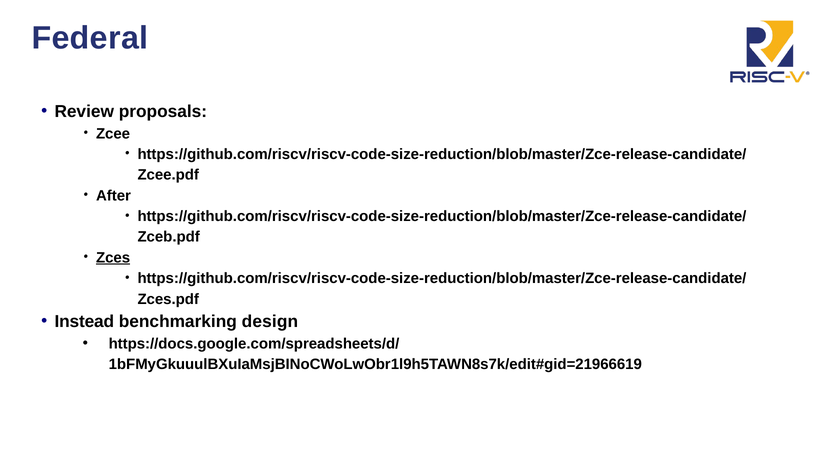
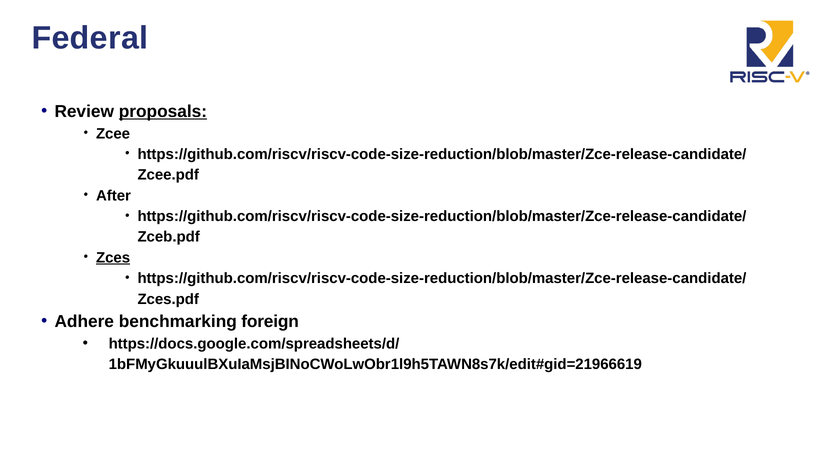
proposals underline: none -> present
Instead: Instead -> Adhere
design: design -> foreign
